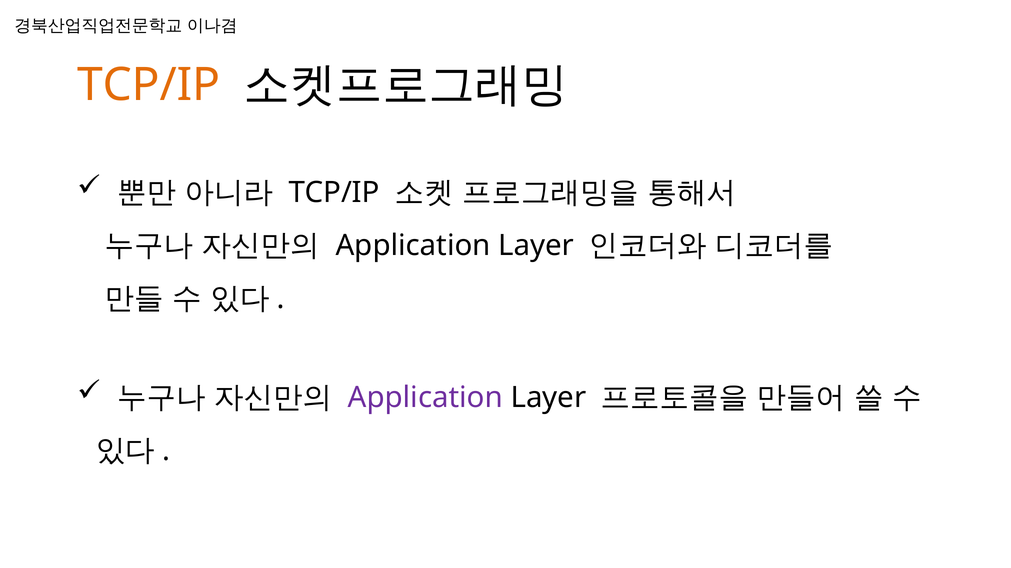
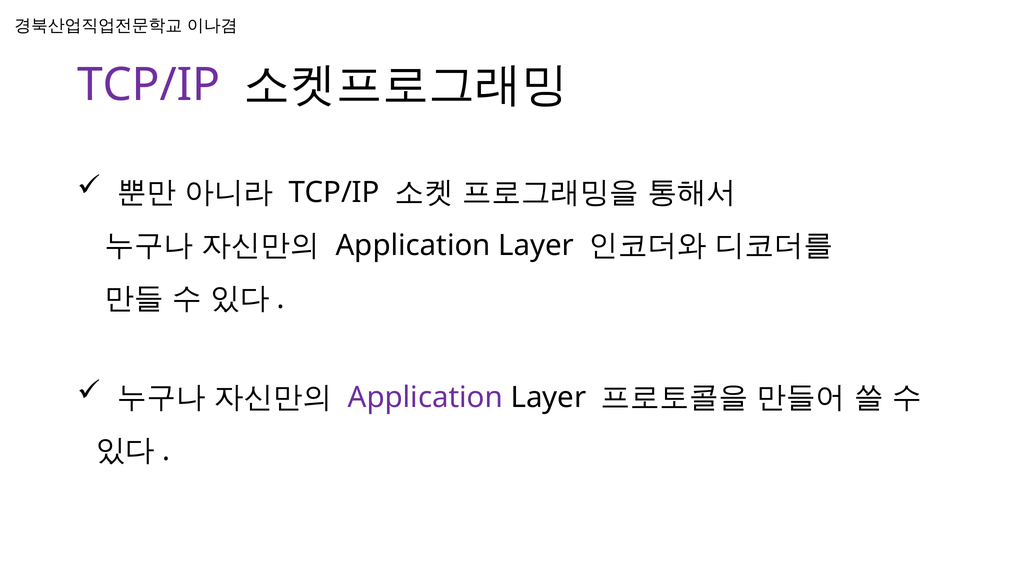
TCP/IP at (149, 85) colour: orange -> purple
